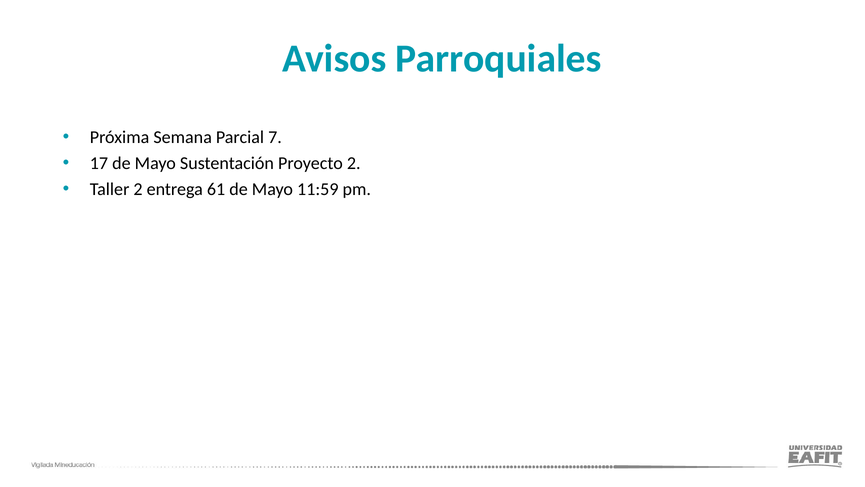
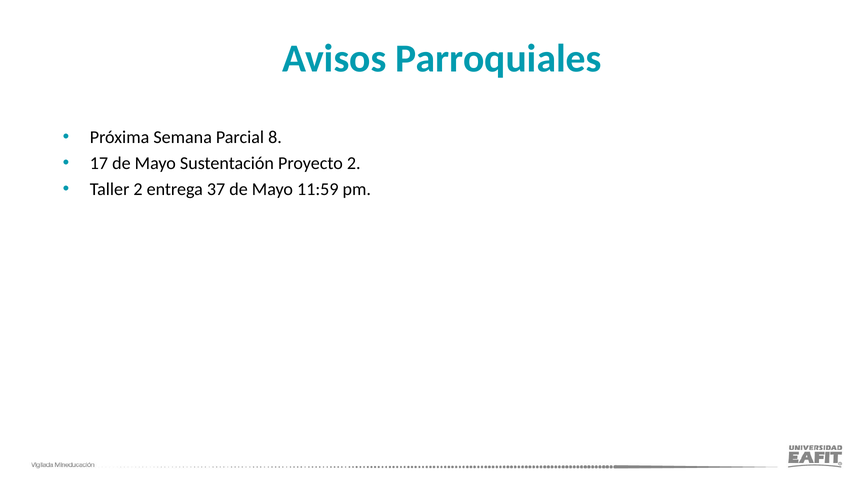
7: 7 -> 8
61: 61 -> 37
